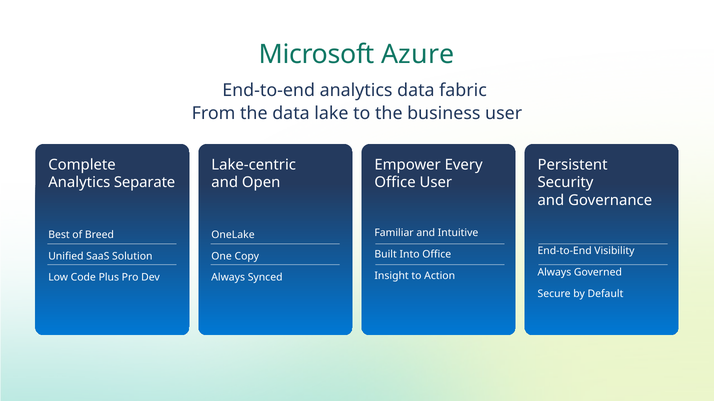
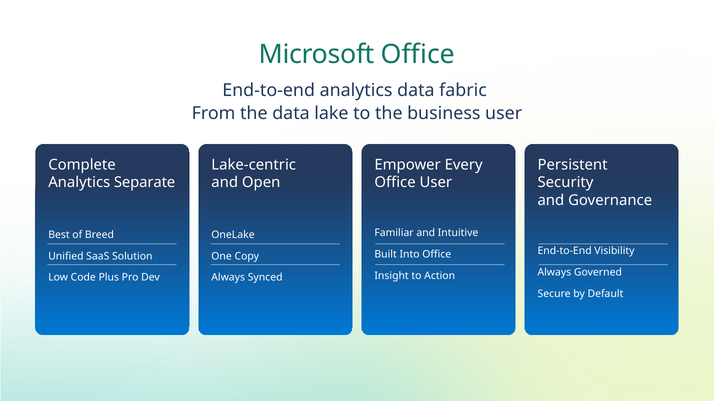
Microsoft Azure: Azure -> Office
